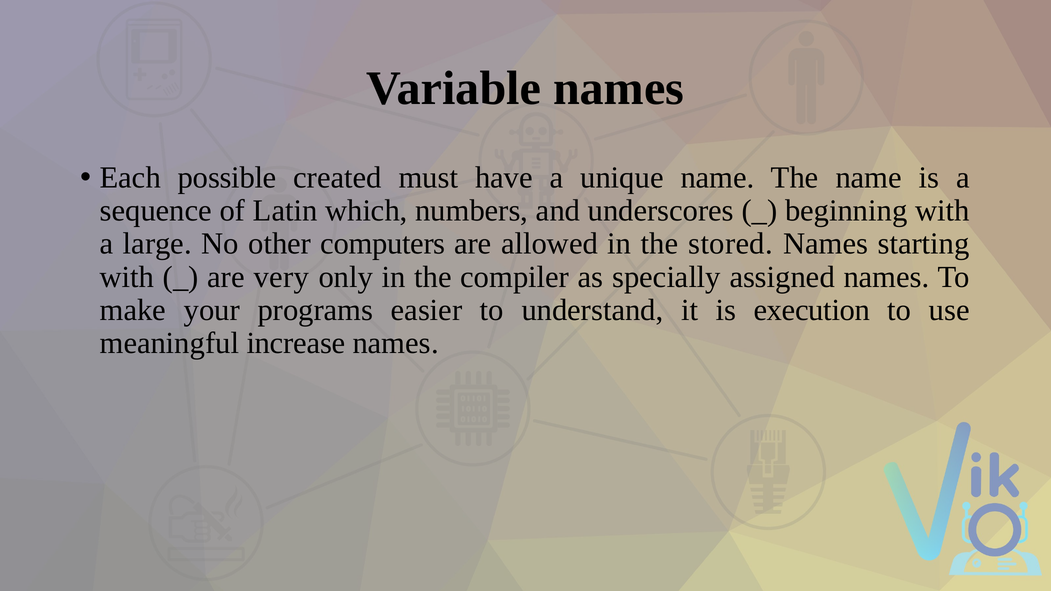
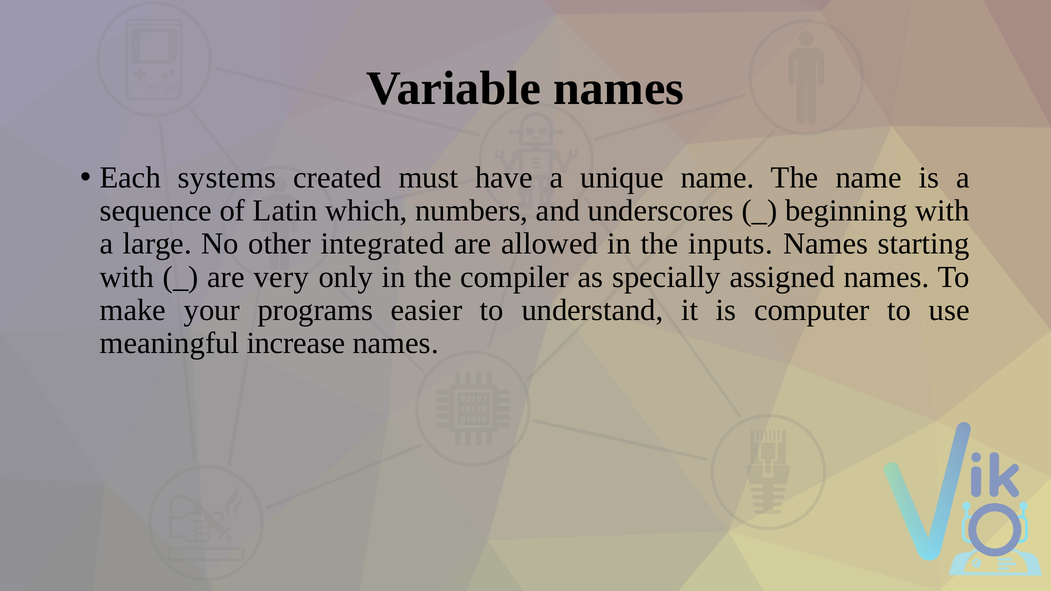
possible: possible -> systems
computers: computers -> integrated
stored: stored -> inputs
execution: execution -> computer
